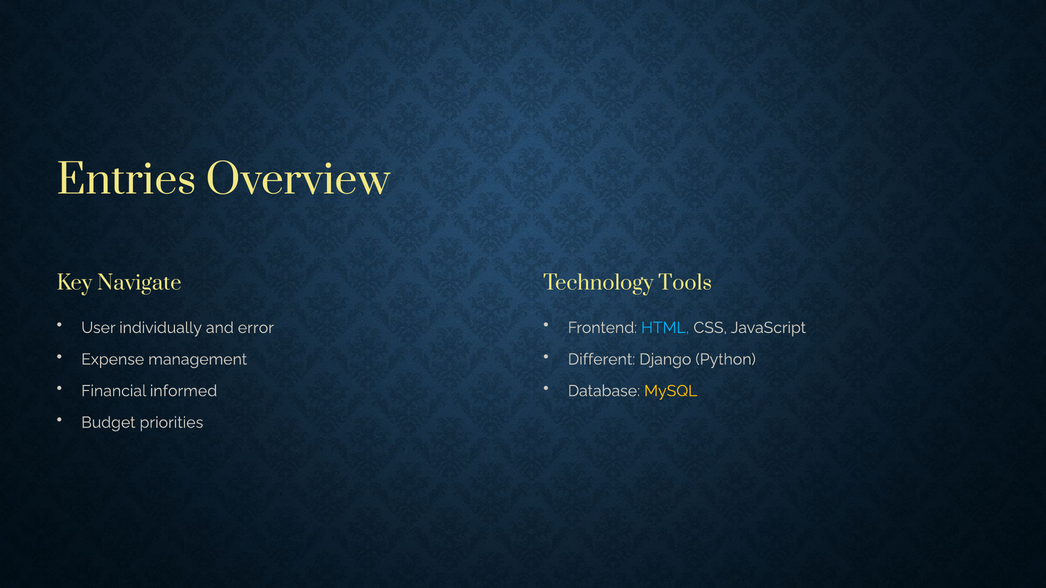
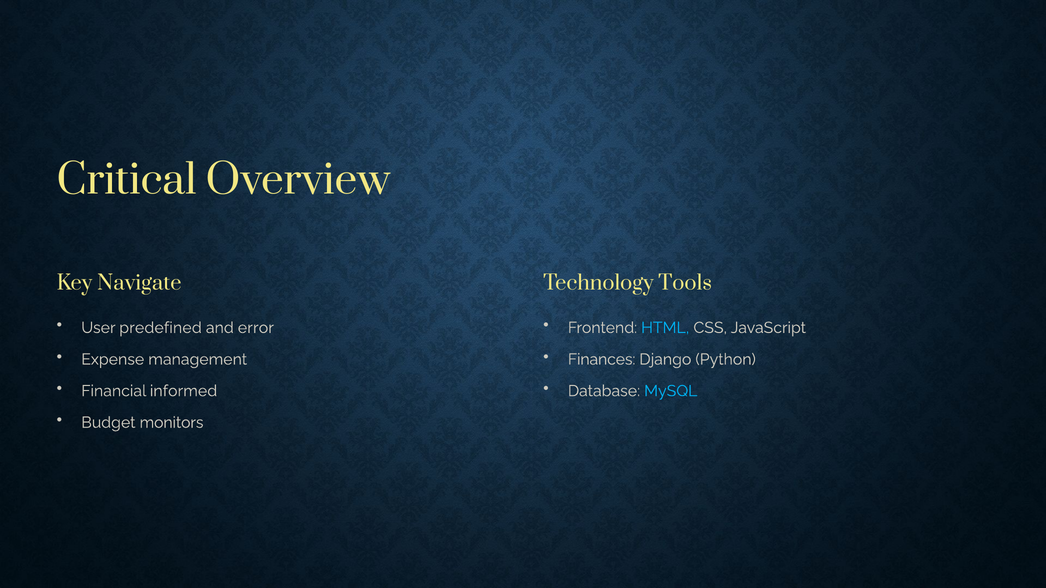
Entries: Entries -> Critical
individually: individually -> predefined
Different: Different -> Finances
MySQL colour: yellow -> light blue
priorities: priorities -> monitors
